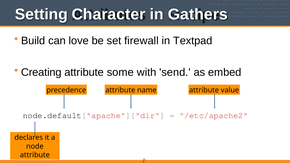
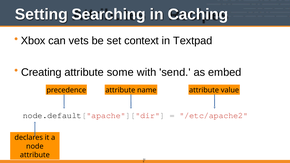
Character: Character -> Searching
Gathers: Gathers -> Caching
Build: Build -> Xbox
love: love -> vets
firewall: firewall -> context
